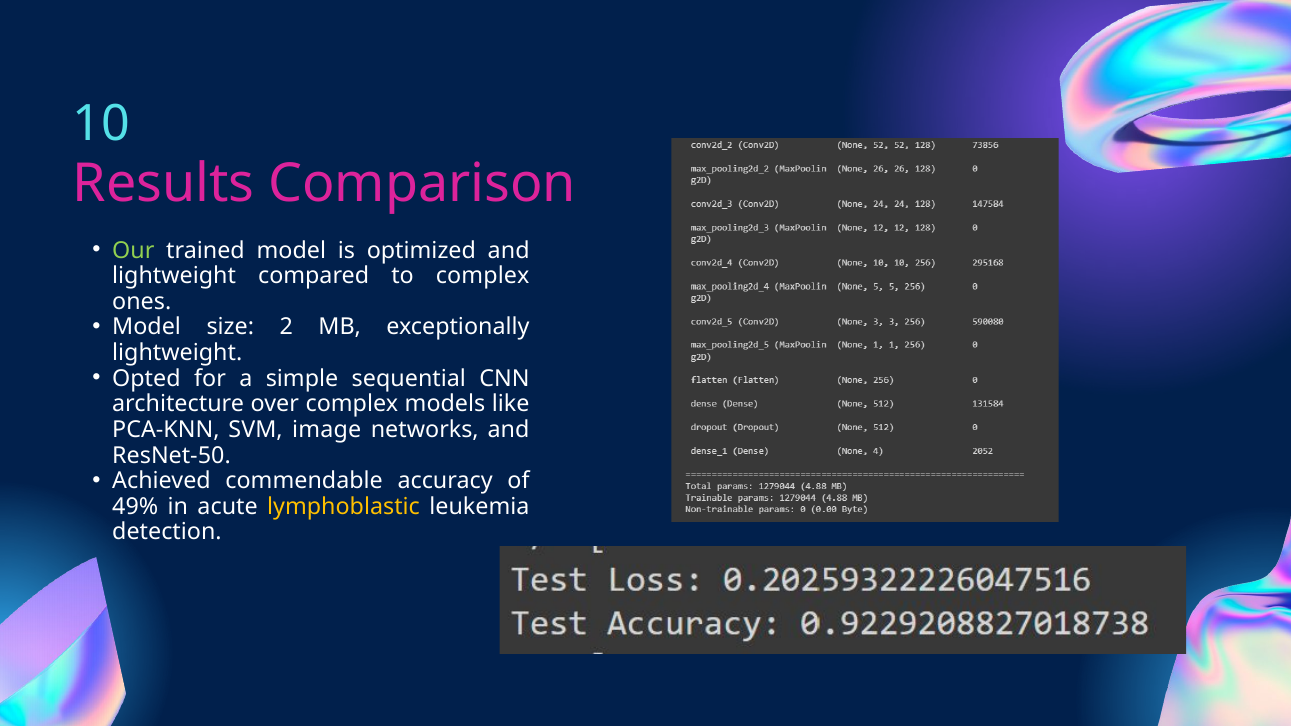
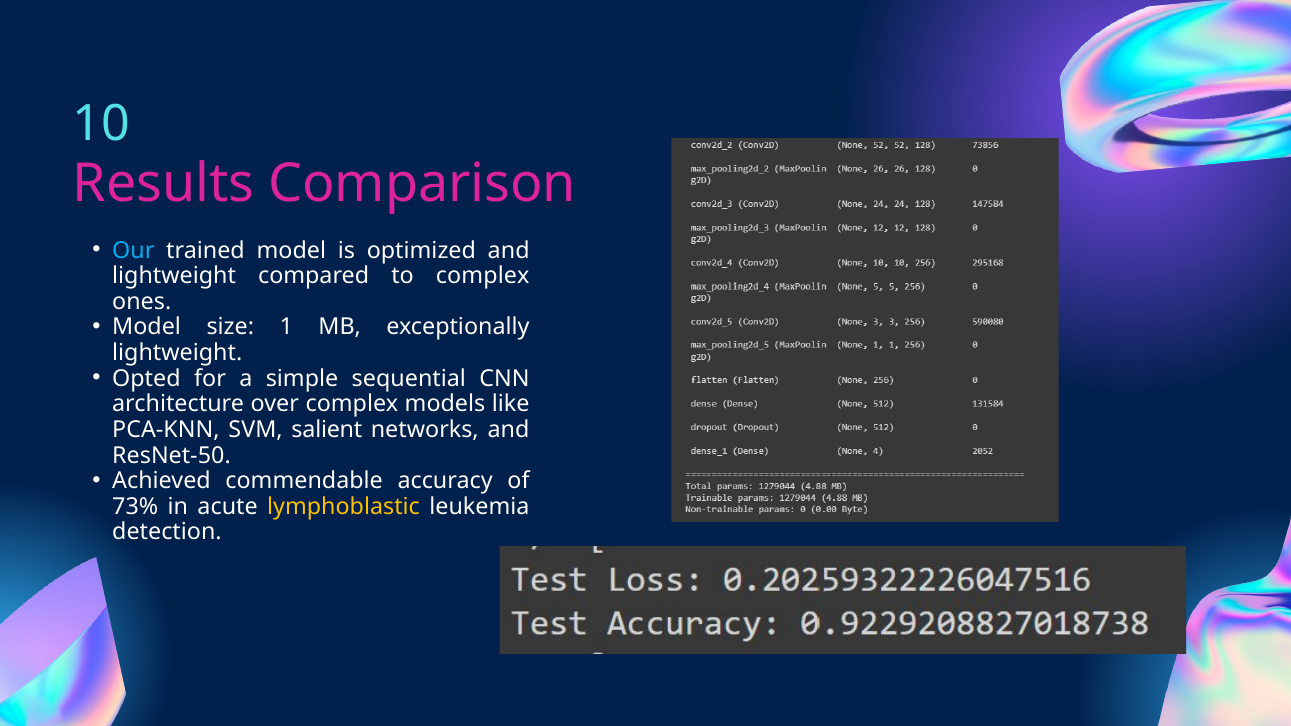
Our colour: light green -> light blue
2: 2 -> 1
image: image -> salient
49%: 49% -> 73%
